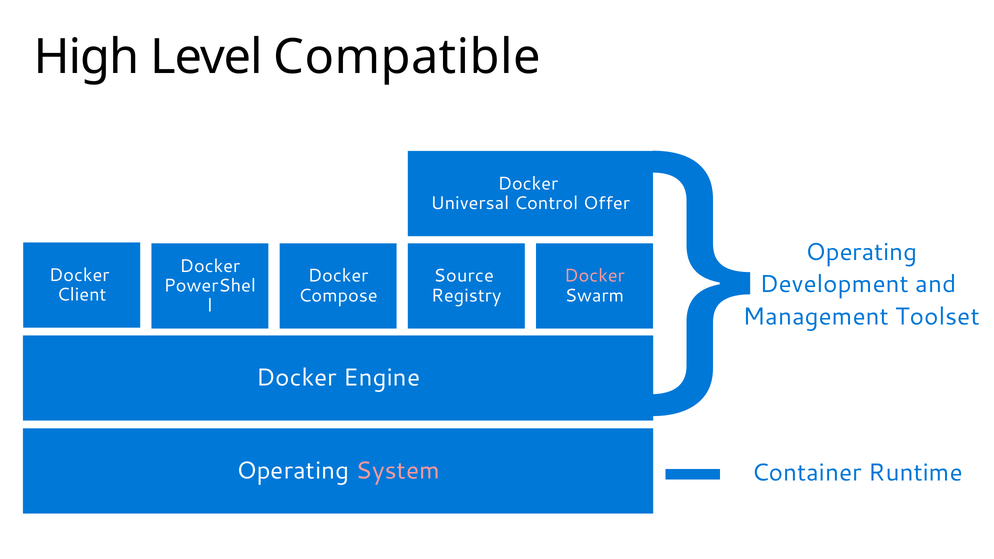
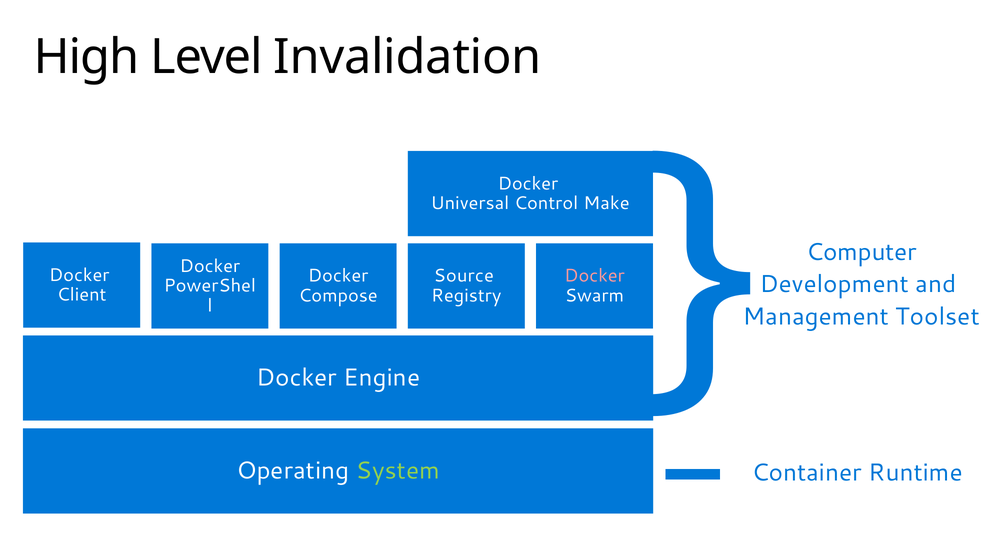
Compatible: Compatible -> Invalidation
Offer: Offer -> Make
Operating at (861, 252): Operating -> Computer
System colour: pink -> light green
